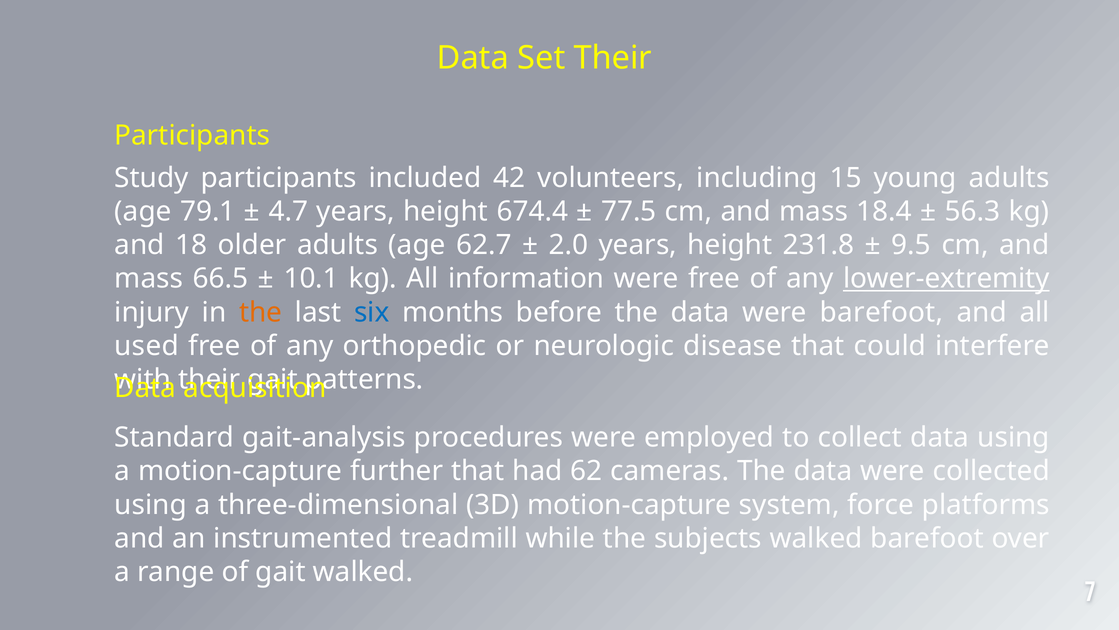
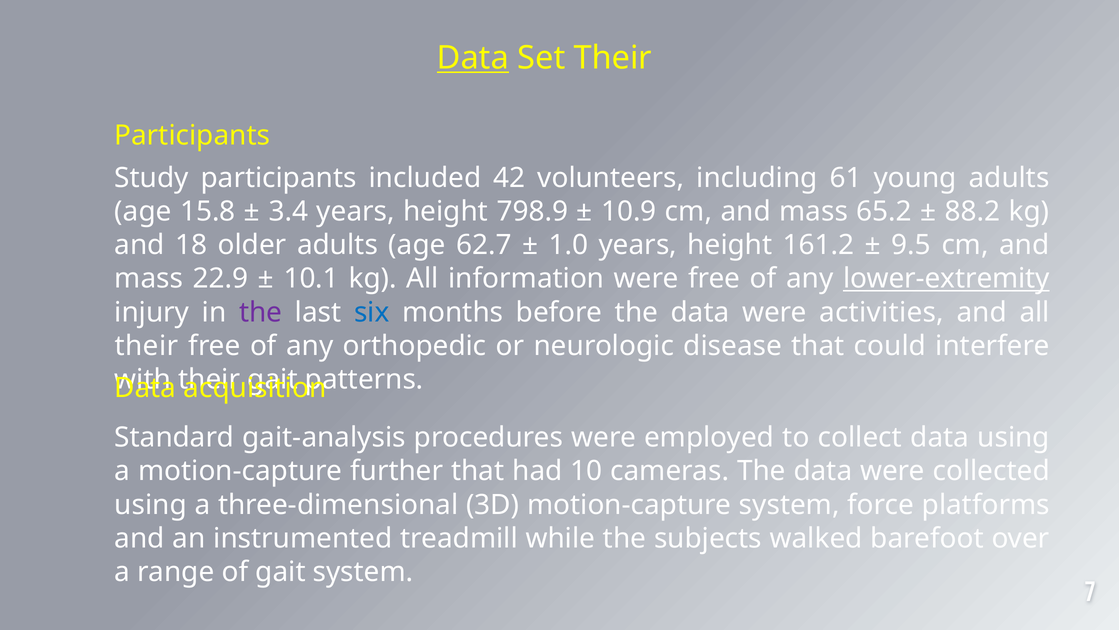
Data at (473, 58) underline: none -> present
15: 15 -> 61
79.1: 79.1 -> 15.8
4.7: 4.7 -> 3.4
674.4: 674.4 -> 798.9
77.5: 77.5 -> 10.9
18.4: 18.4 -> 65.2
56.3: 56.3 -> 88.2
2.0: 2.0 -> 1.0
231.8: 231.8 -> 161.2
66.5: 66.5 -> 22.9
the at (261, 312) colour: orange -> purple
were barefoot: barefoot -> activities
used at (147, 346): used -> their
62: 62 -> 10
gait walked: walked -> system
